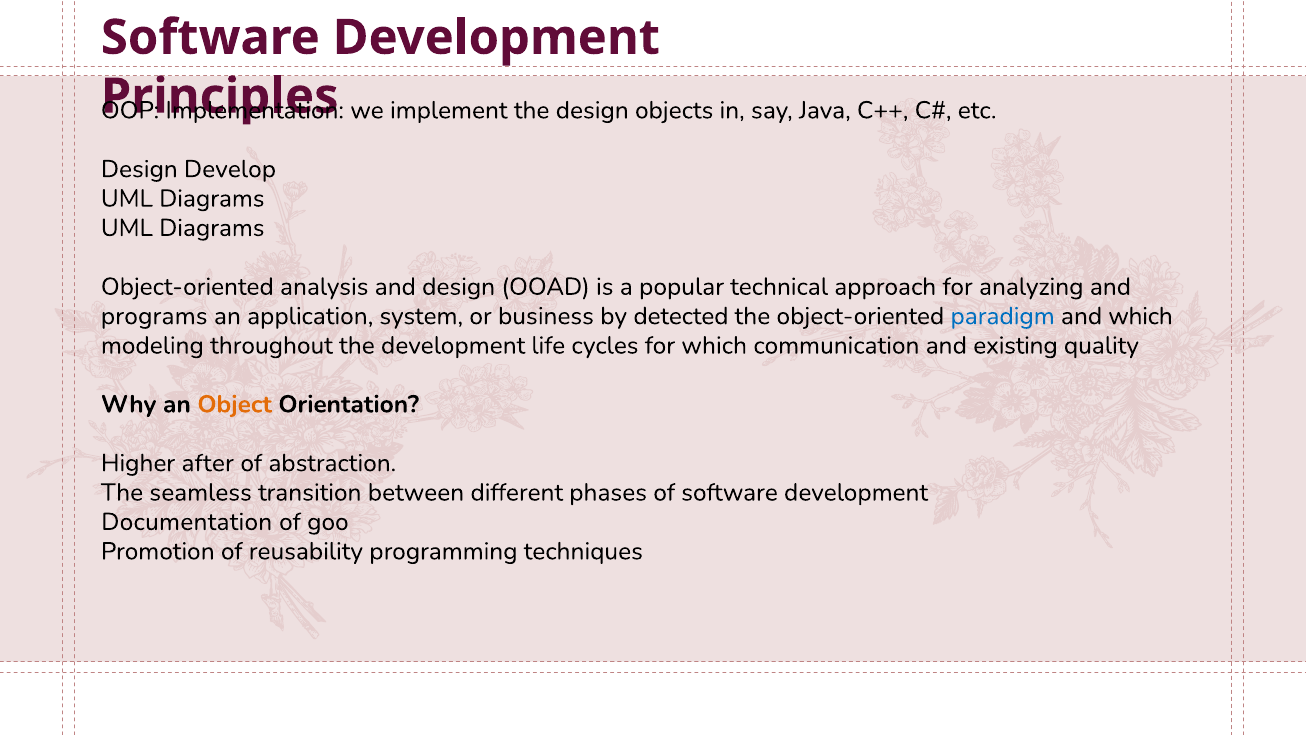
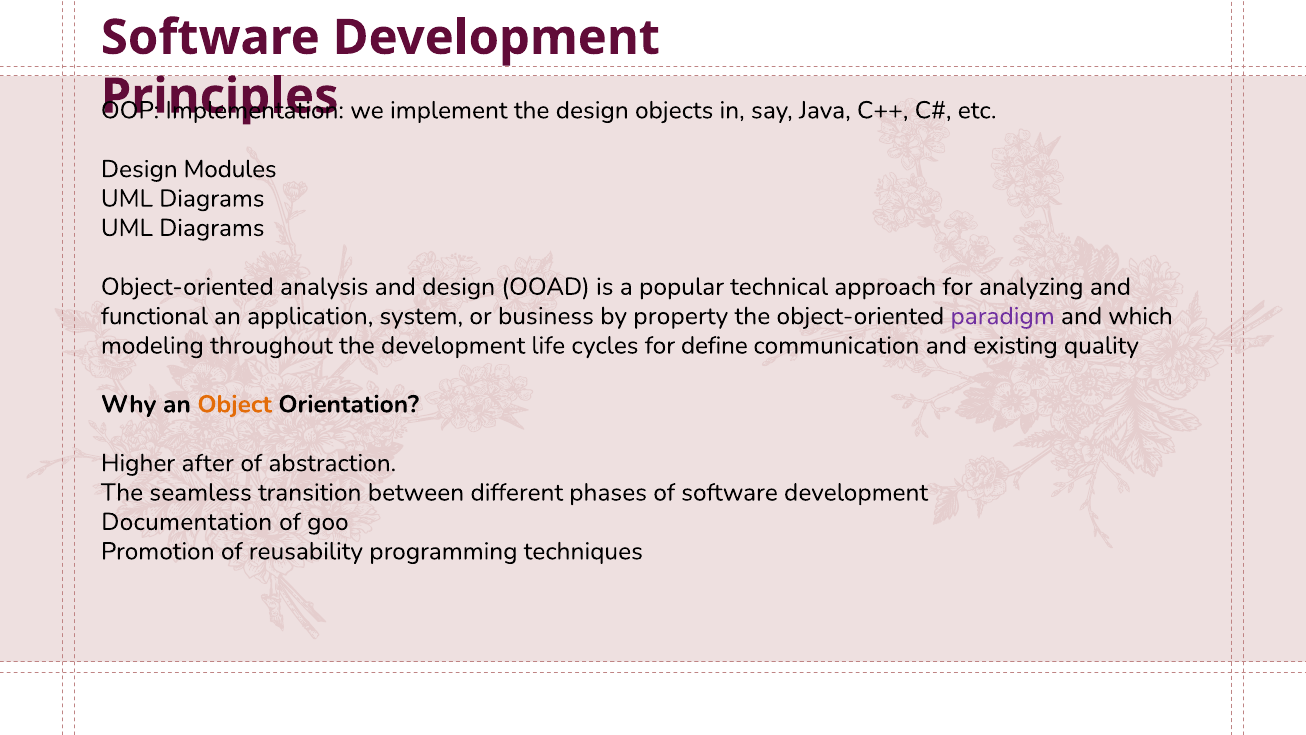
Develop: Develop -> Modules
programs: programs -> functional
detected: detected -> property
paradigm colour: blue -> purple
for which: which -> define
